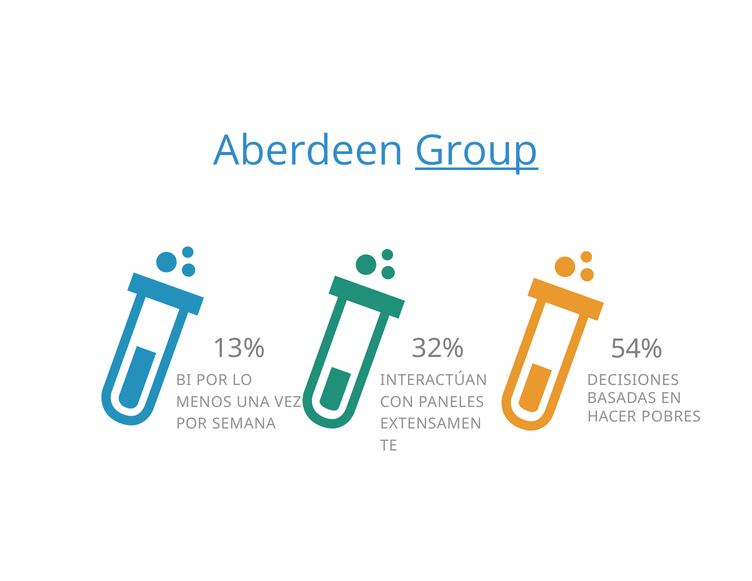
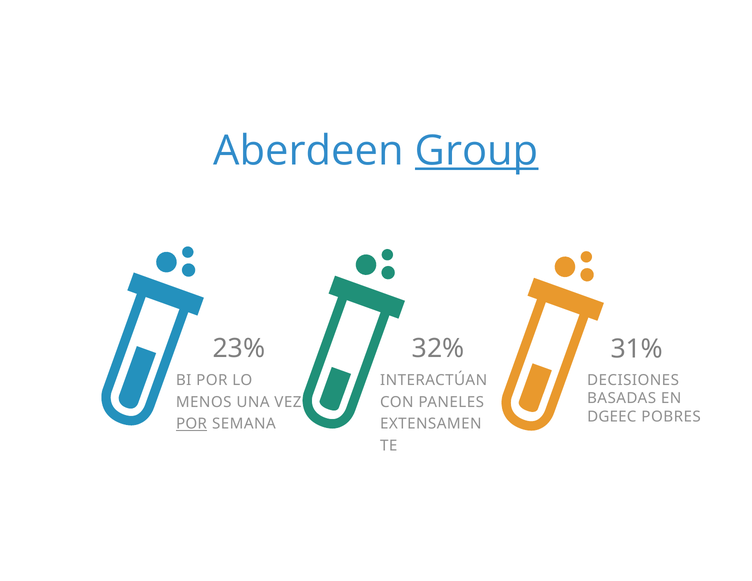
13%: 13% -> 23%
54%: 54% -> 31%
HACER: HACER -> DGEEC
POR at (191, 424) underline: none -> present
